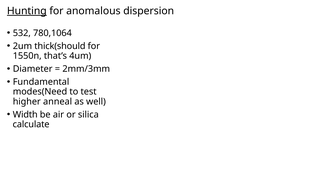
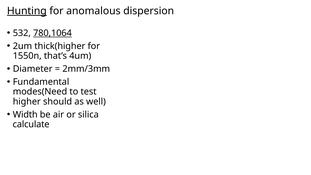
780,1064 underline: none -> present
thick(should: thick(should -> thick(higher
anneal: anneal -> should
